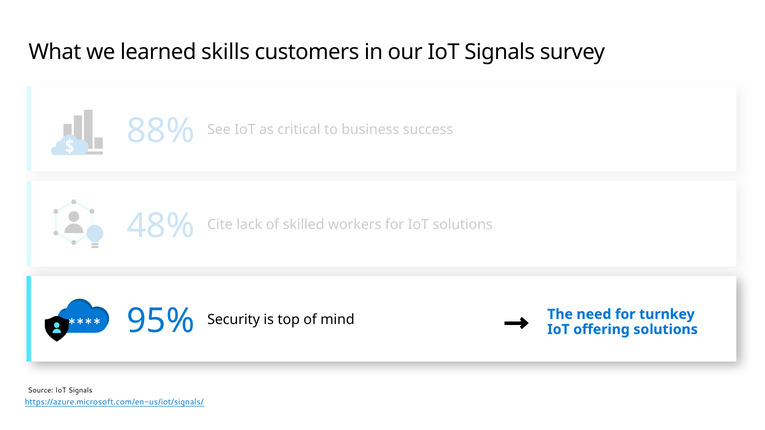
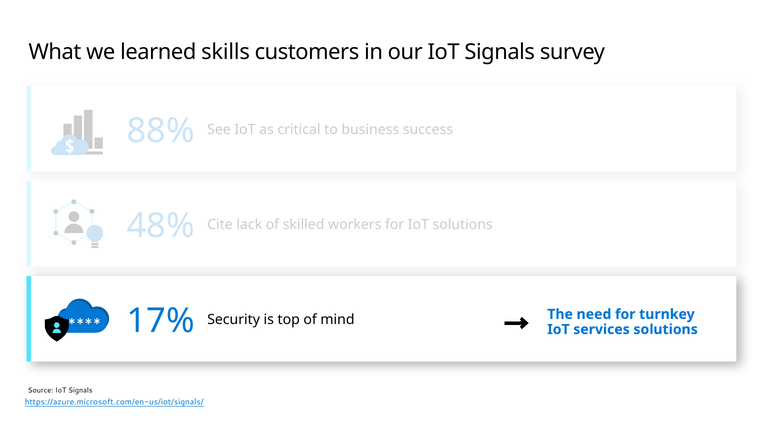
95%: 95% -> 17%
offering: offering -> services
